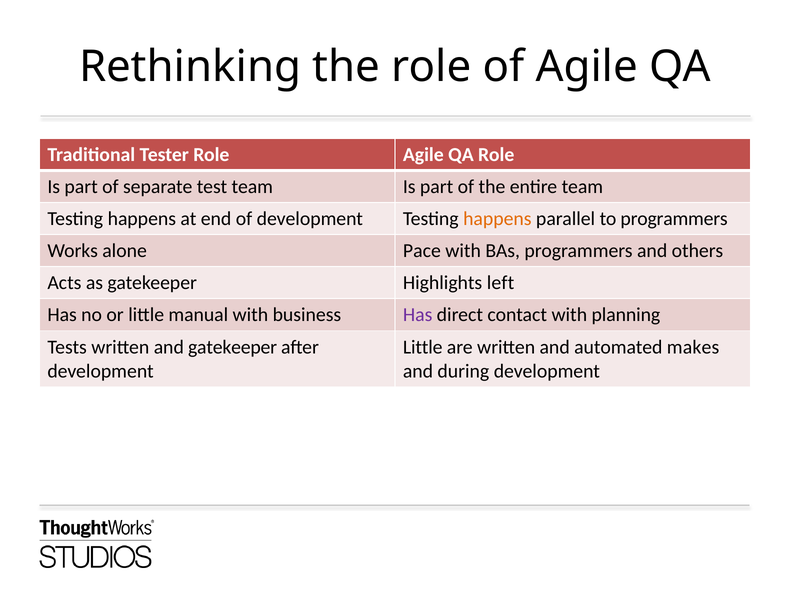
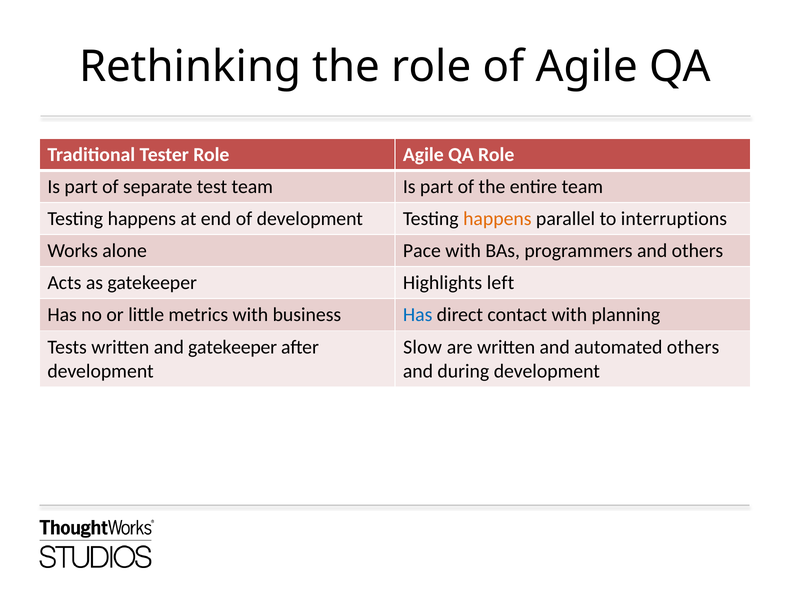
to programmers: programmers -> interruptions
manual: manual -> metrics
Has at (418, 315) colour: purple -> blue
Little at (423, 347): Little -> Slow
automated makes: makes -> others
